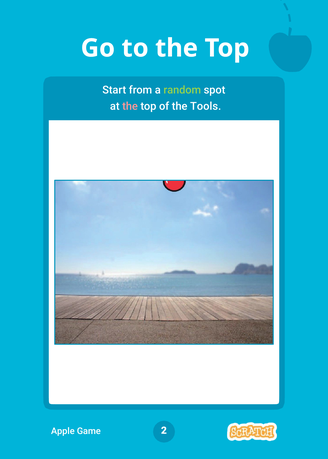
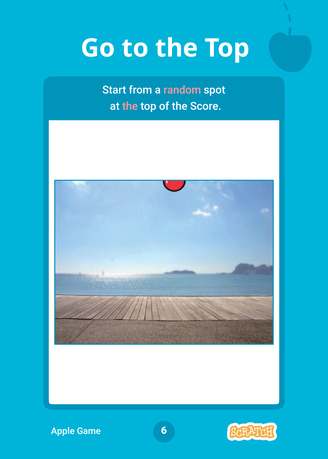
random colour: light green -> pink
Tools: Tools -> Score
2: 2 -> 6
